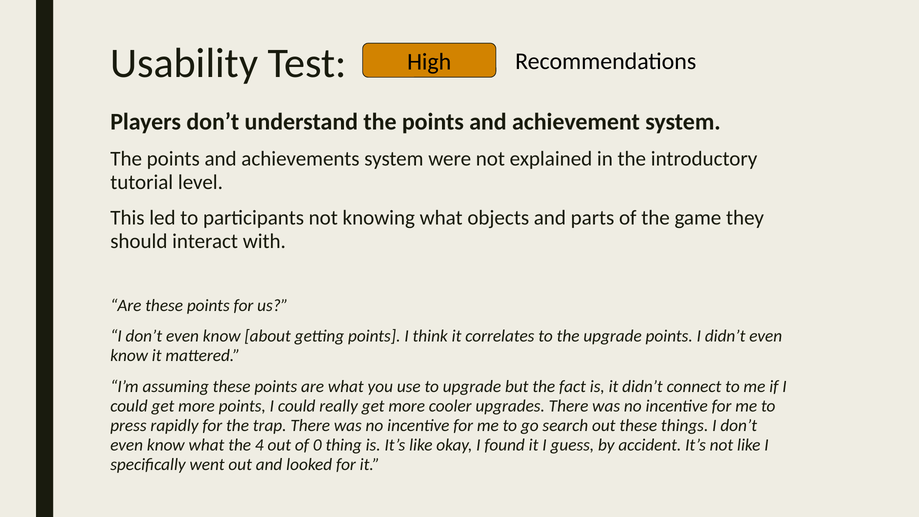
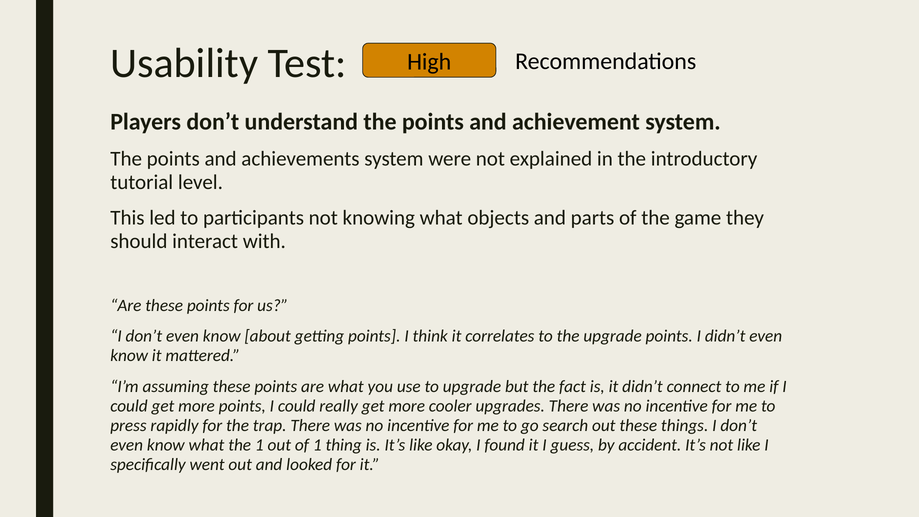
the 4: 4 -> 1
of 0: 0 -> 1
